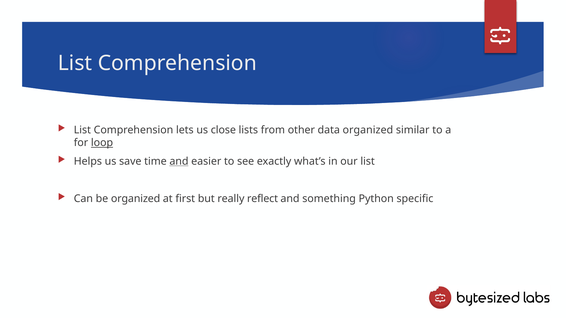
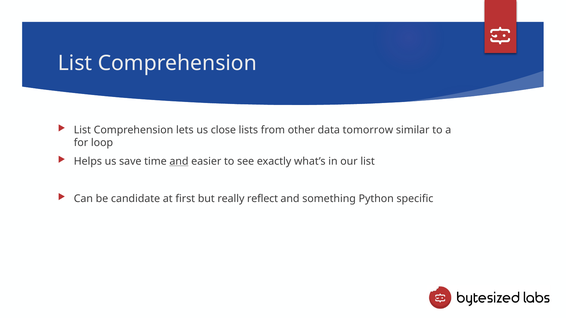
data organized: organized -> tomorrow
loop underline: present -> none
be organized: organized -> candidate
